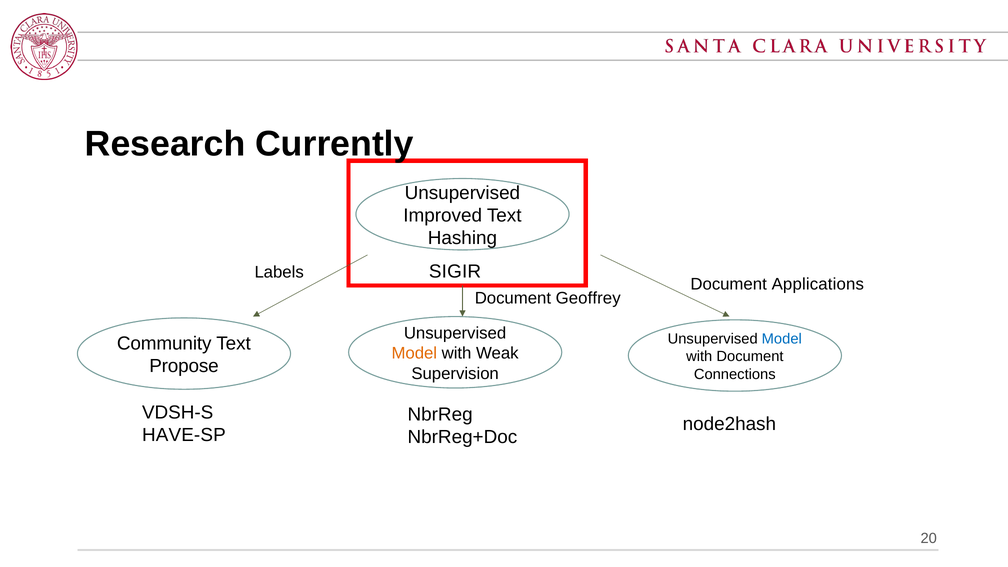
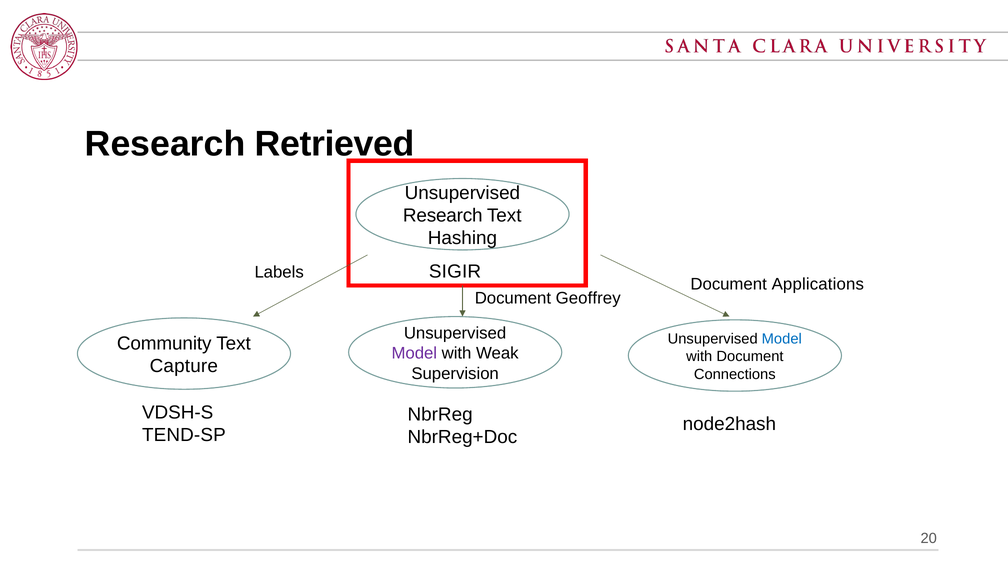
Currently: Currently -> Retrieved
Improved at (443, 216): Improved -> Research
Model at (414, 353) colour: orange -> purple
Propose: Propose -> Capture
HAVE-SP: HAVE-SP -> TEND-SP
